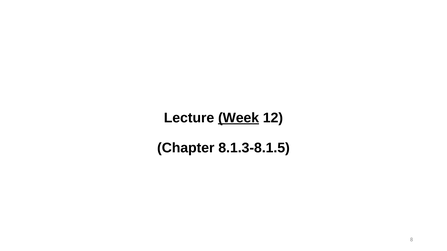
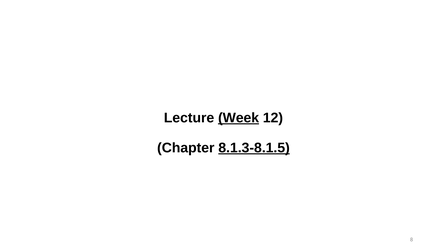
8.1.3-8.1.5 underline: none -> present
